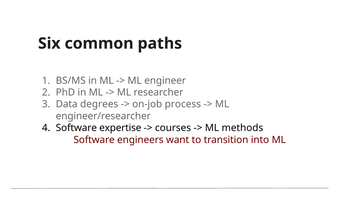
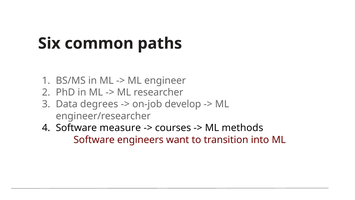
process: process -> develop
expertise: expertise -> measure
